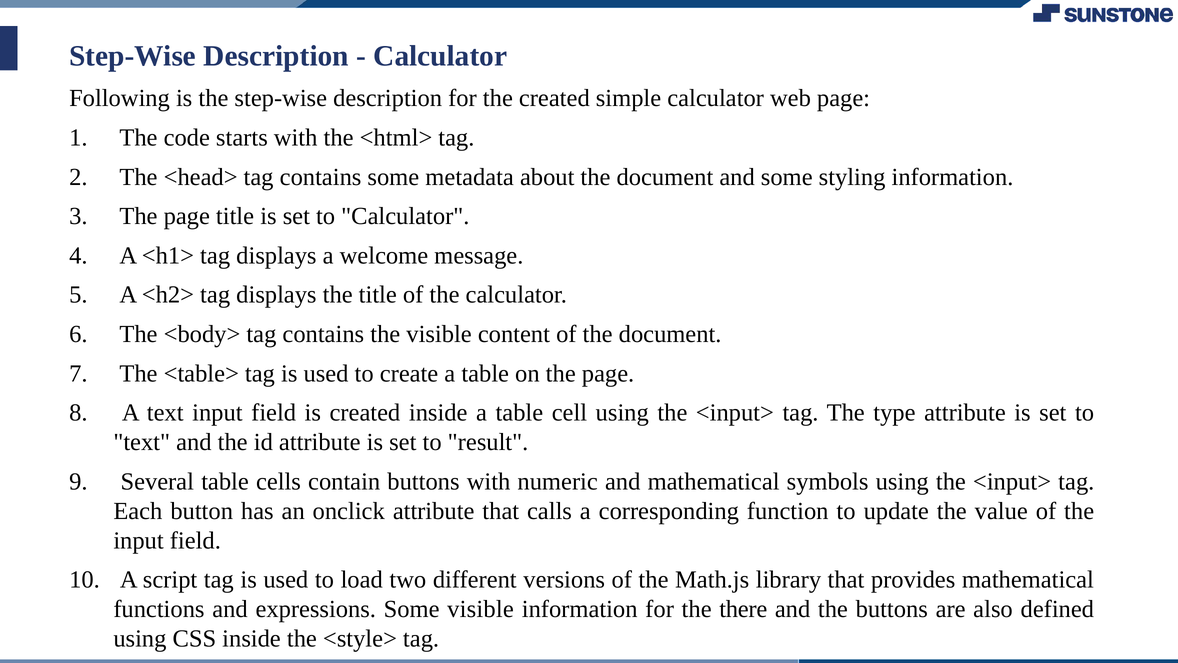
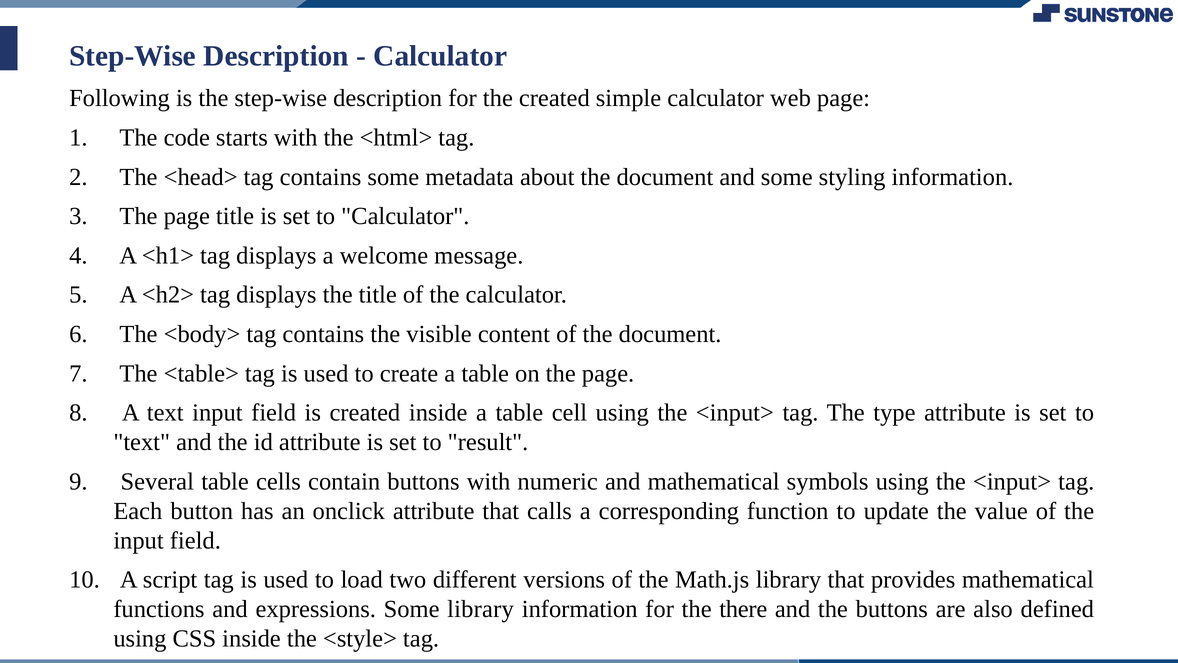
Some visible: visible -> library
